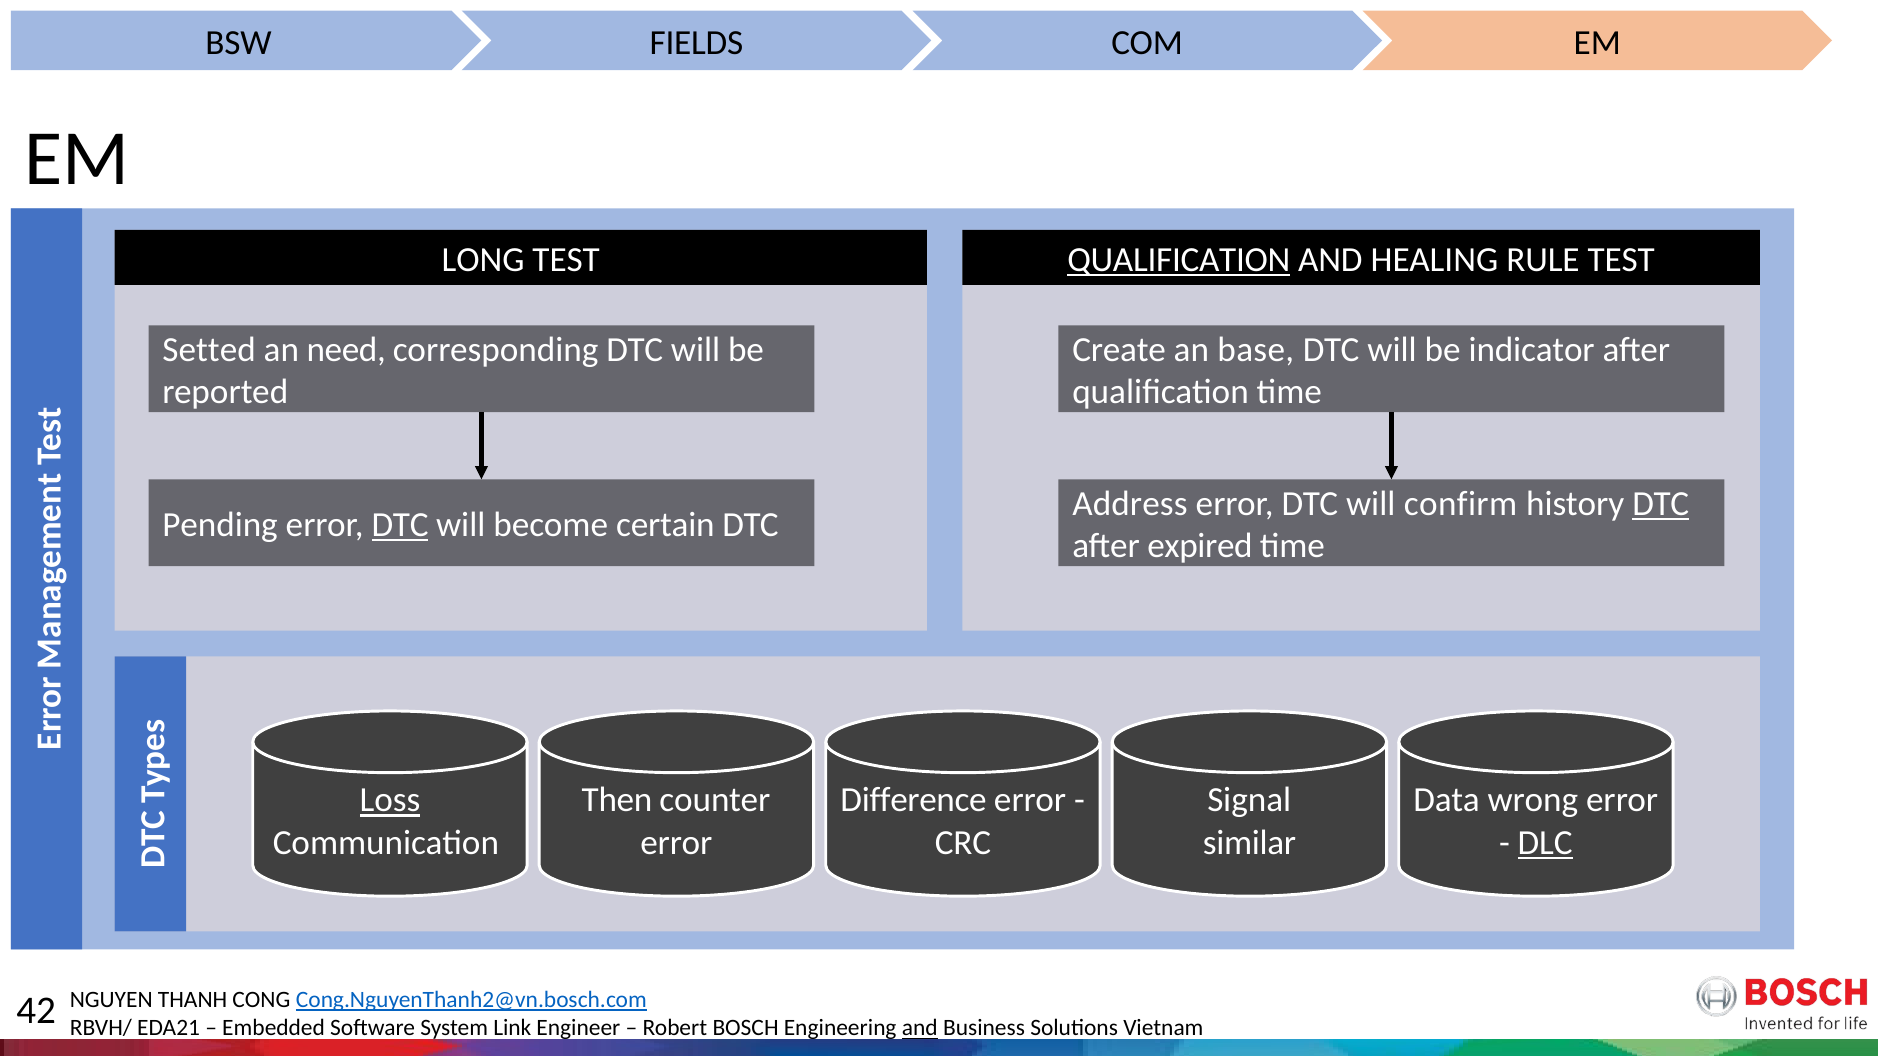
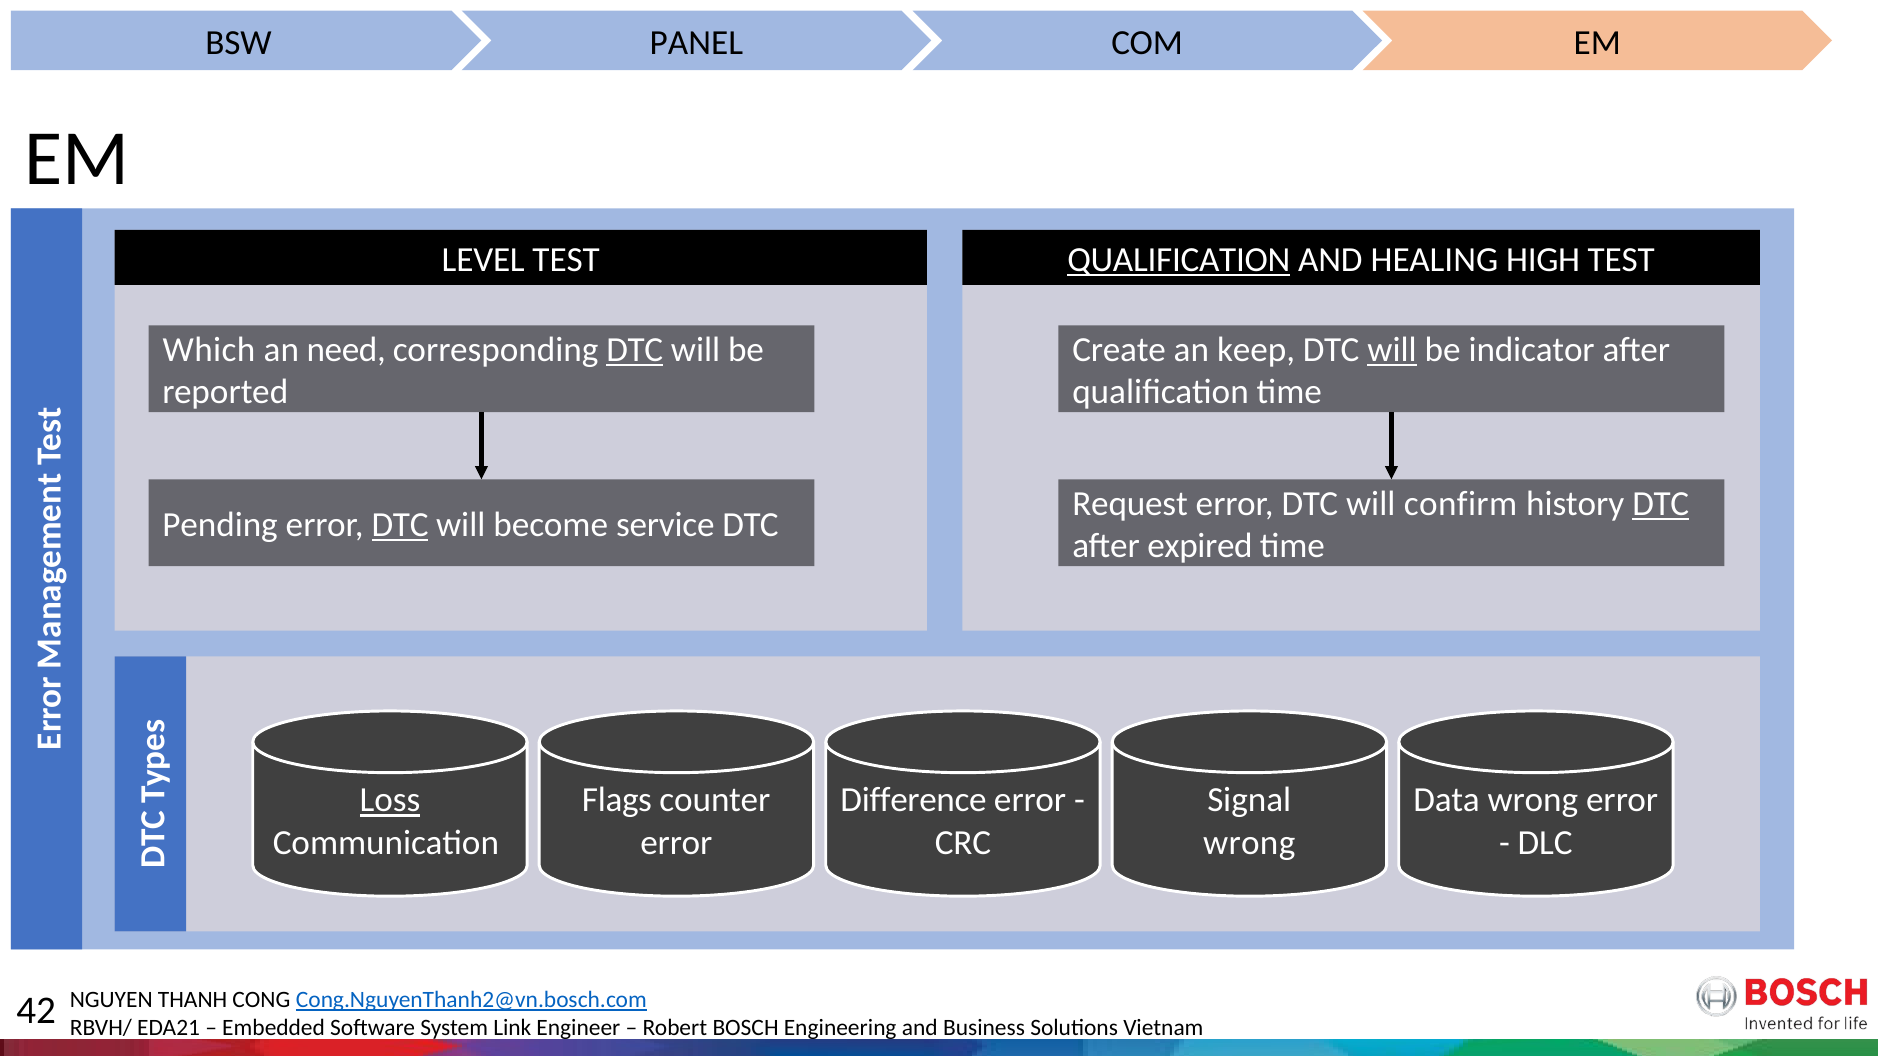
FIELDS: FIELDS -> PANEL
LONG: LONG -> LEVEL
RULE: RULE -> HIGH
Setted: Setted -> Which
DTC at (635, 350) underline: none -> present
base: base -> keep
will at (1392, 350) underline: none -> present
Address: Address -> Request
certain: certain -> service
Then: Then -> Flags
similar at (1250, 843): similar -> wrong
DLC underline: present -> none
and at (920, 1029) underline: present -> none
